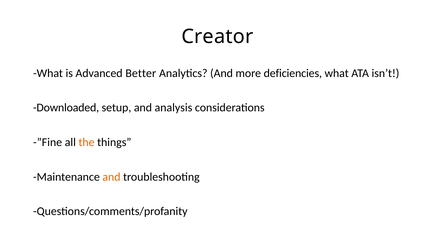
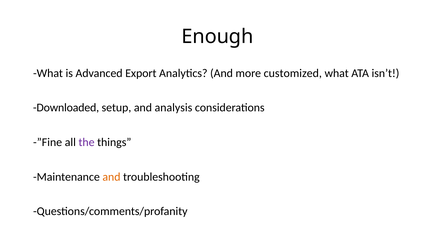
Creator: Creator -> Enough
Better: Better -> Export
deficiencies: deficiencies -> customized
the colour: orange -> purple
